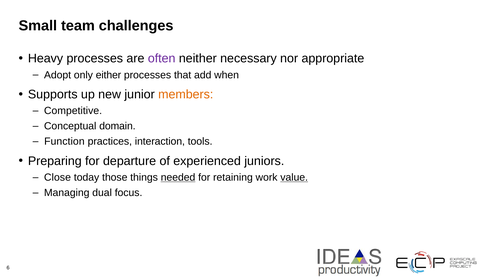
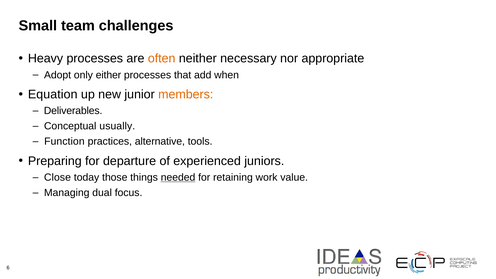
often colour: purple -> orange
Supports: Supports -> Equation
Competitive: Competitive -> Deliverables
domain: domain -> usually
interaction: interaction -> alternative
value underline: present -> none
